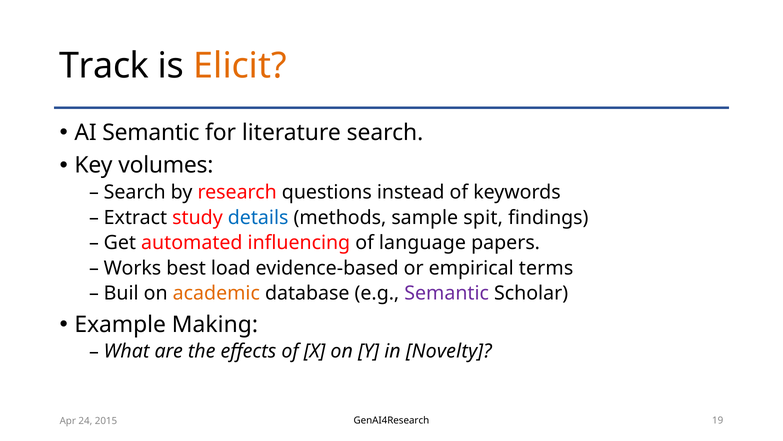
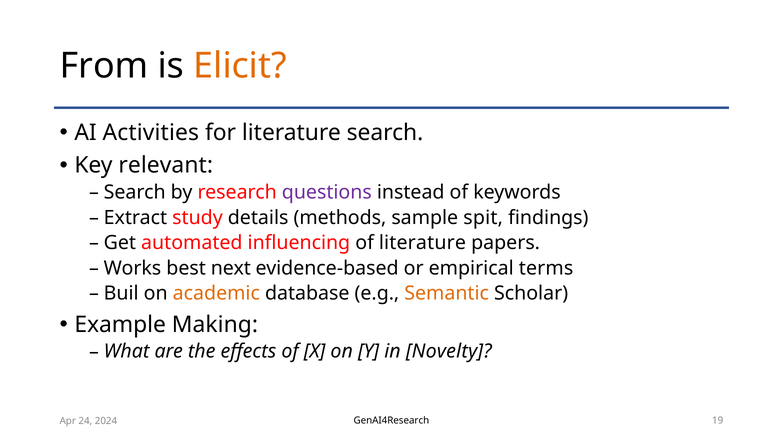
Track: Track -> From
AI Semantic: Semantic -> Activities
volumes: volumes -> relevant
questions colour: black -> purple
details colour: blue -> black
of language: language -> literature
load: load -> next
Semantic at (447, 293) colour: purple -> orange
2015: 2015 -> 2024
